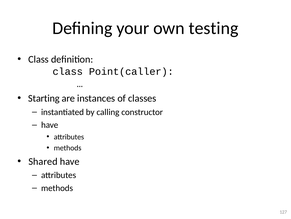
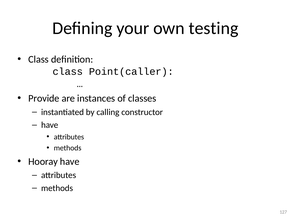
Starting: Starting -> Provide
Shared: Shared -> Hooray
